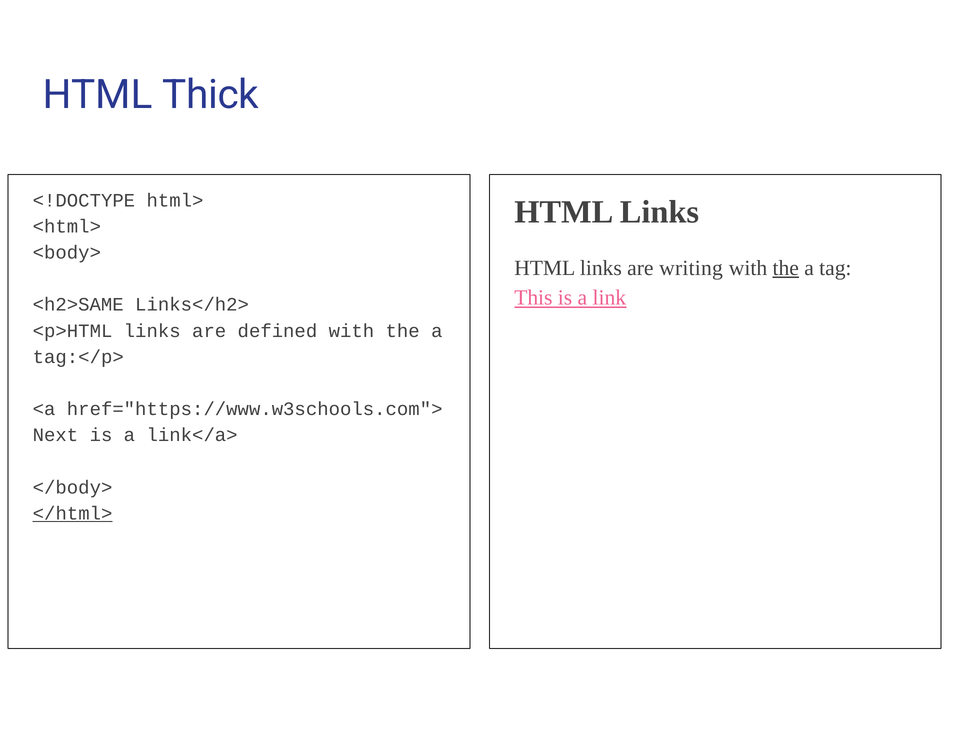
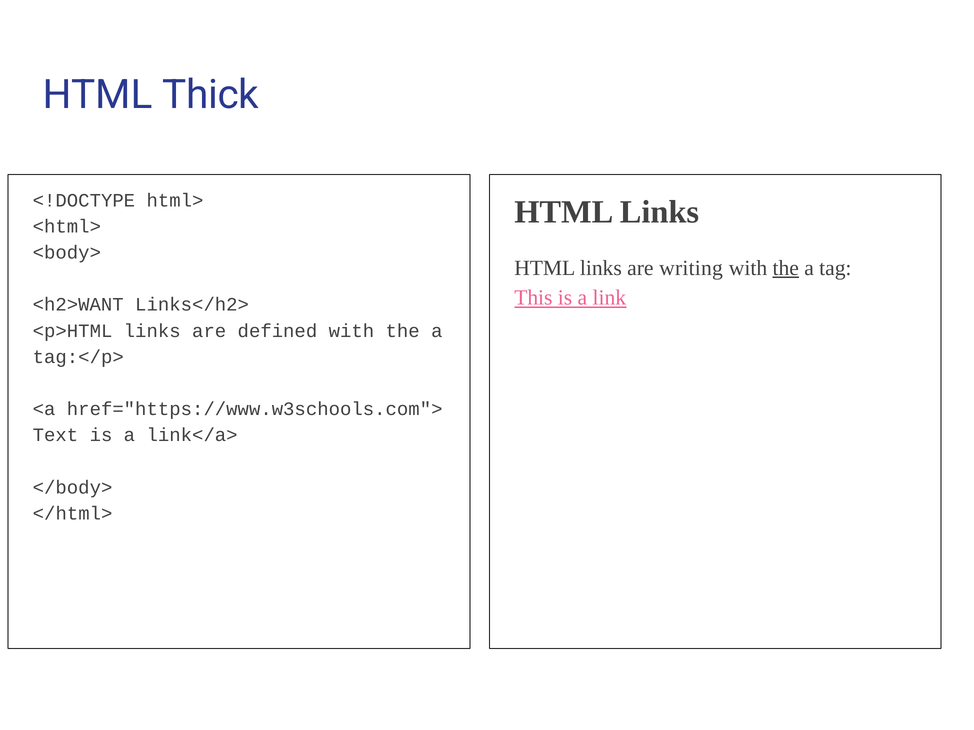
<h2>SAME: <h2>SAME -> <h2>WANT
Next: Next -> Text
</html> underline: present -> none
